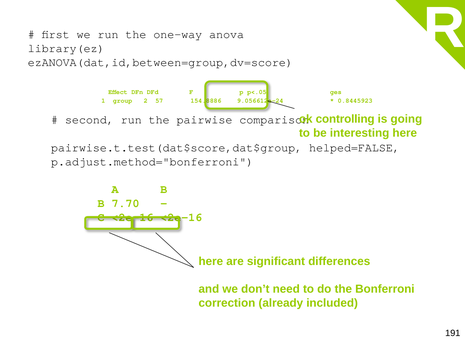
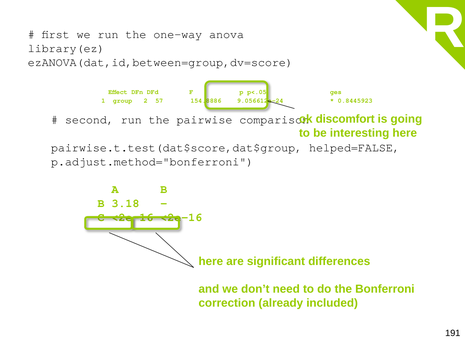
controlling: controlling -> discomfort
7.70: 7.70 -> 3.18
